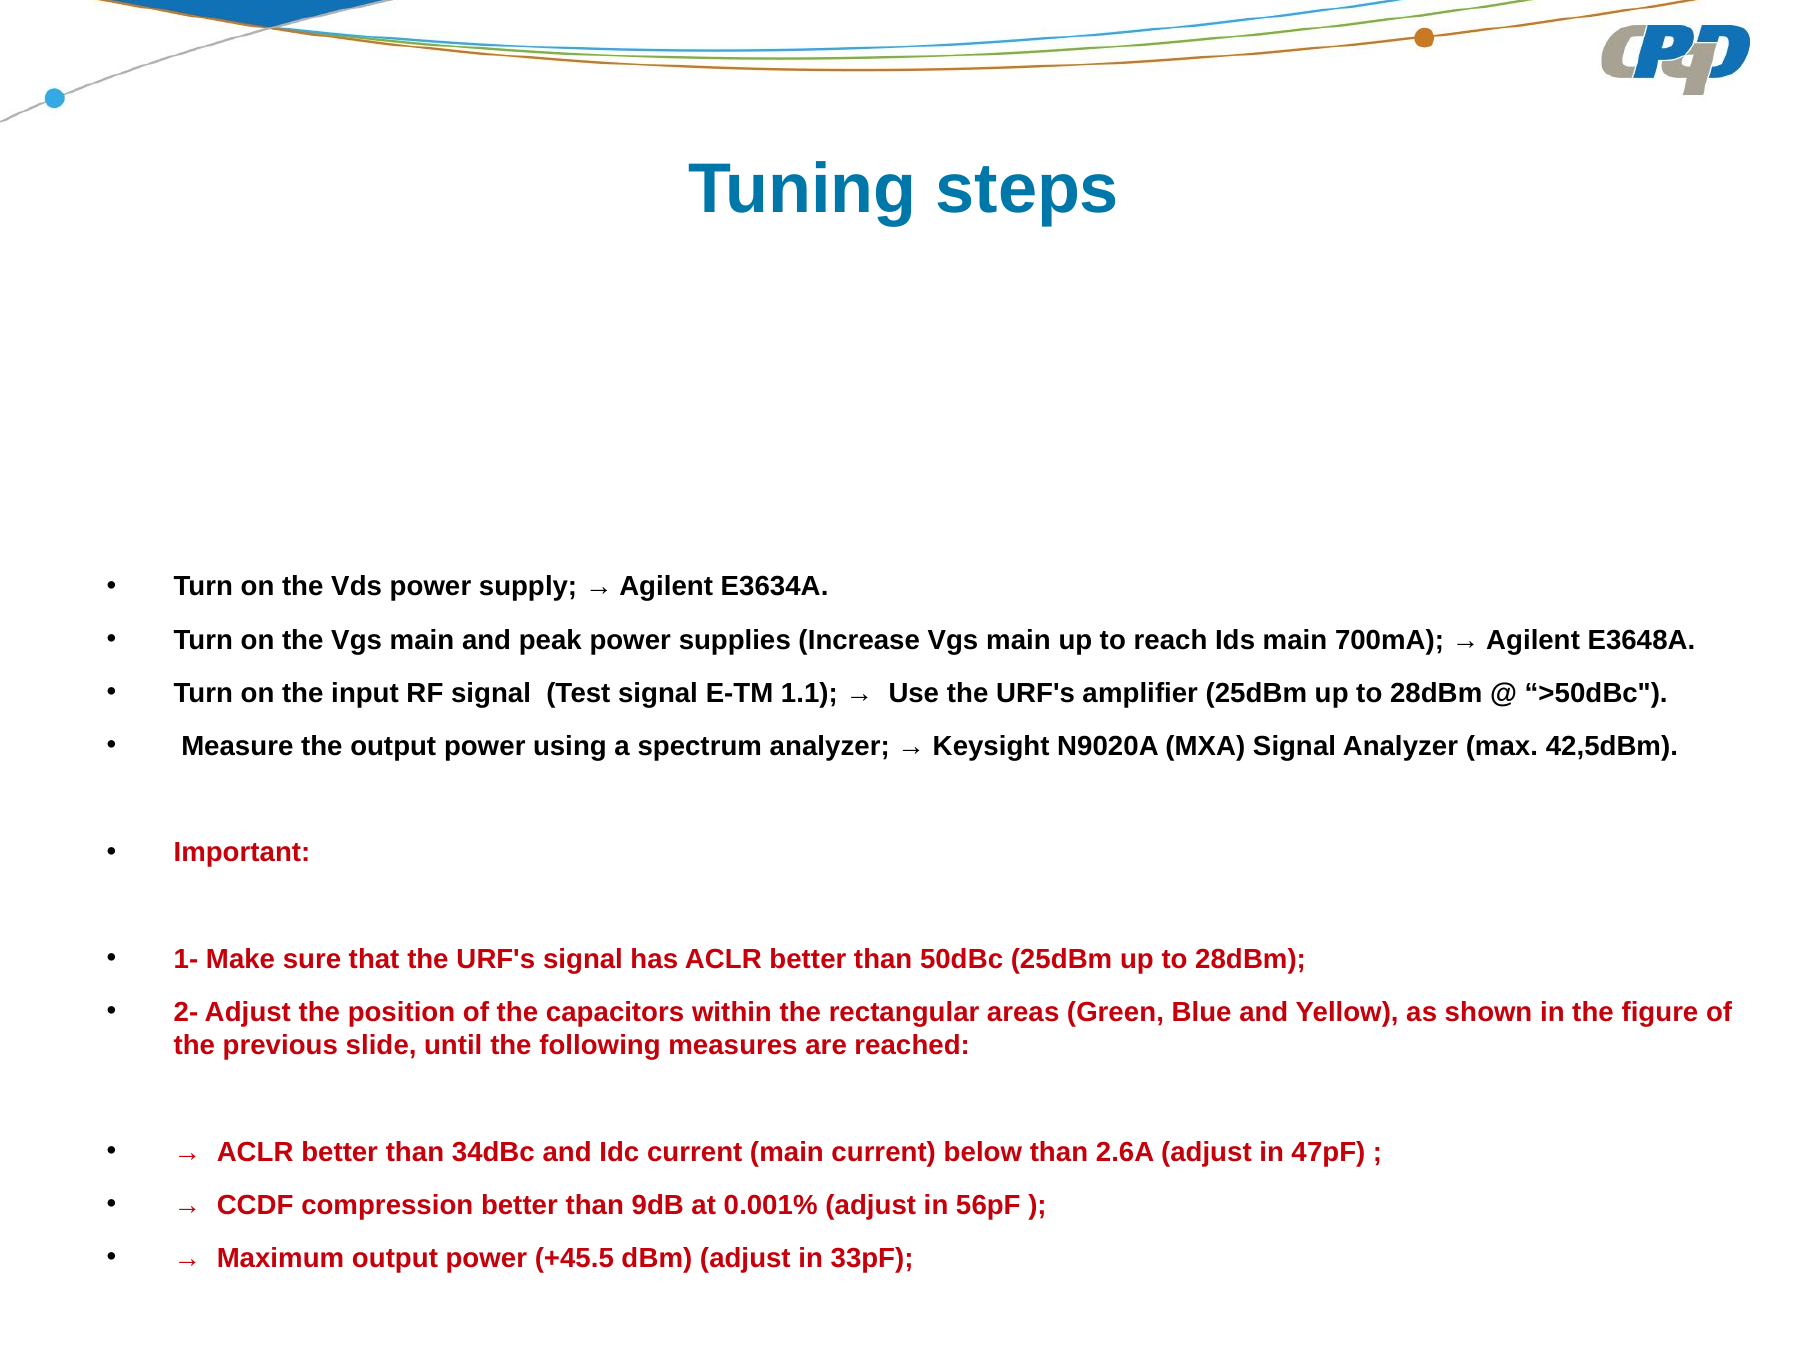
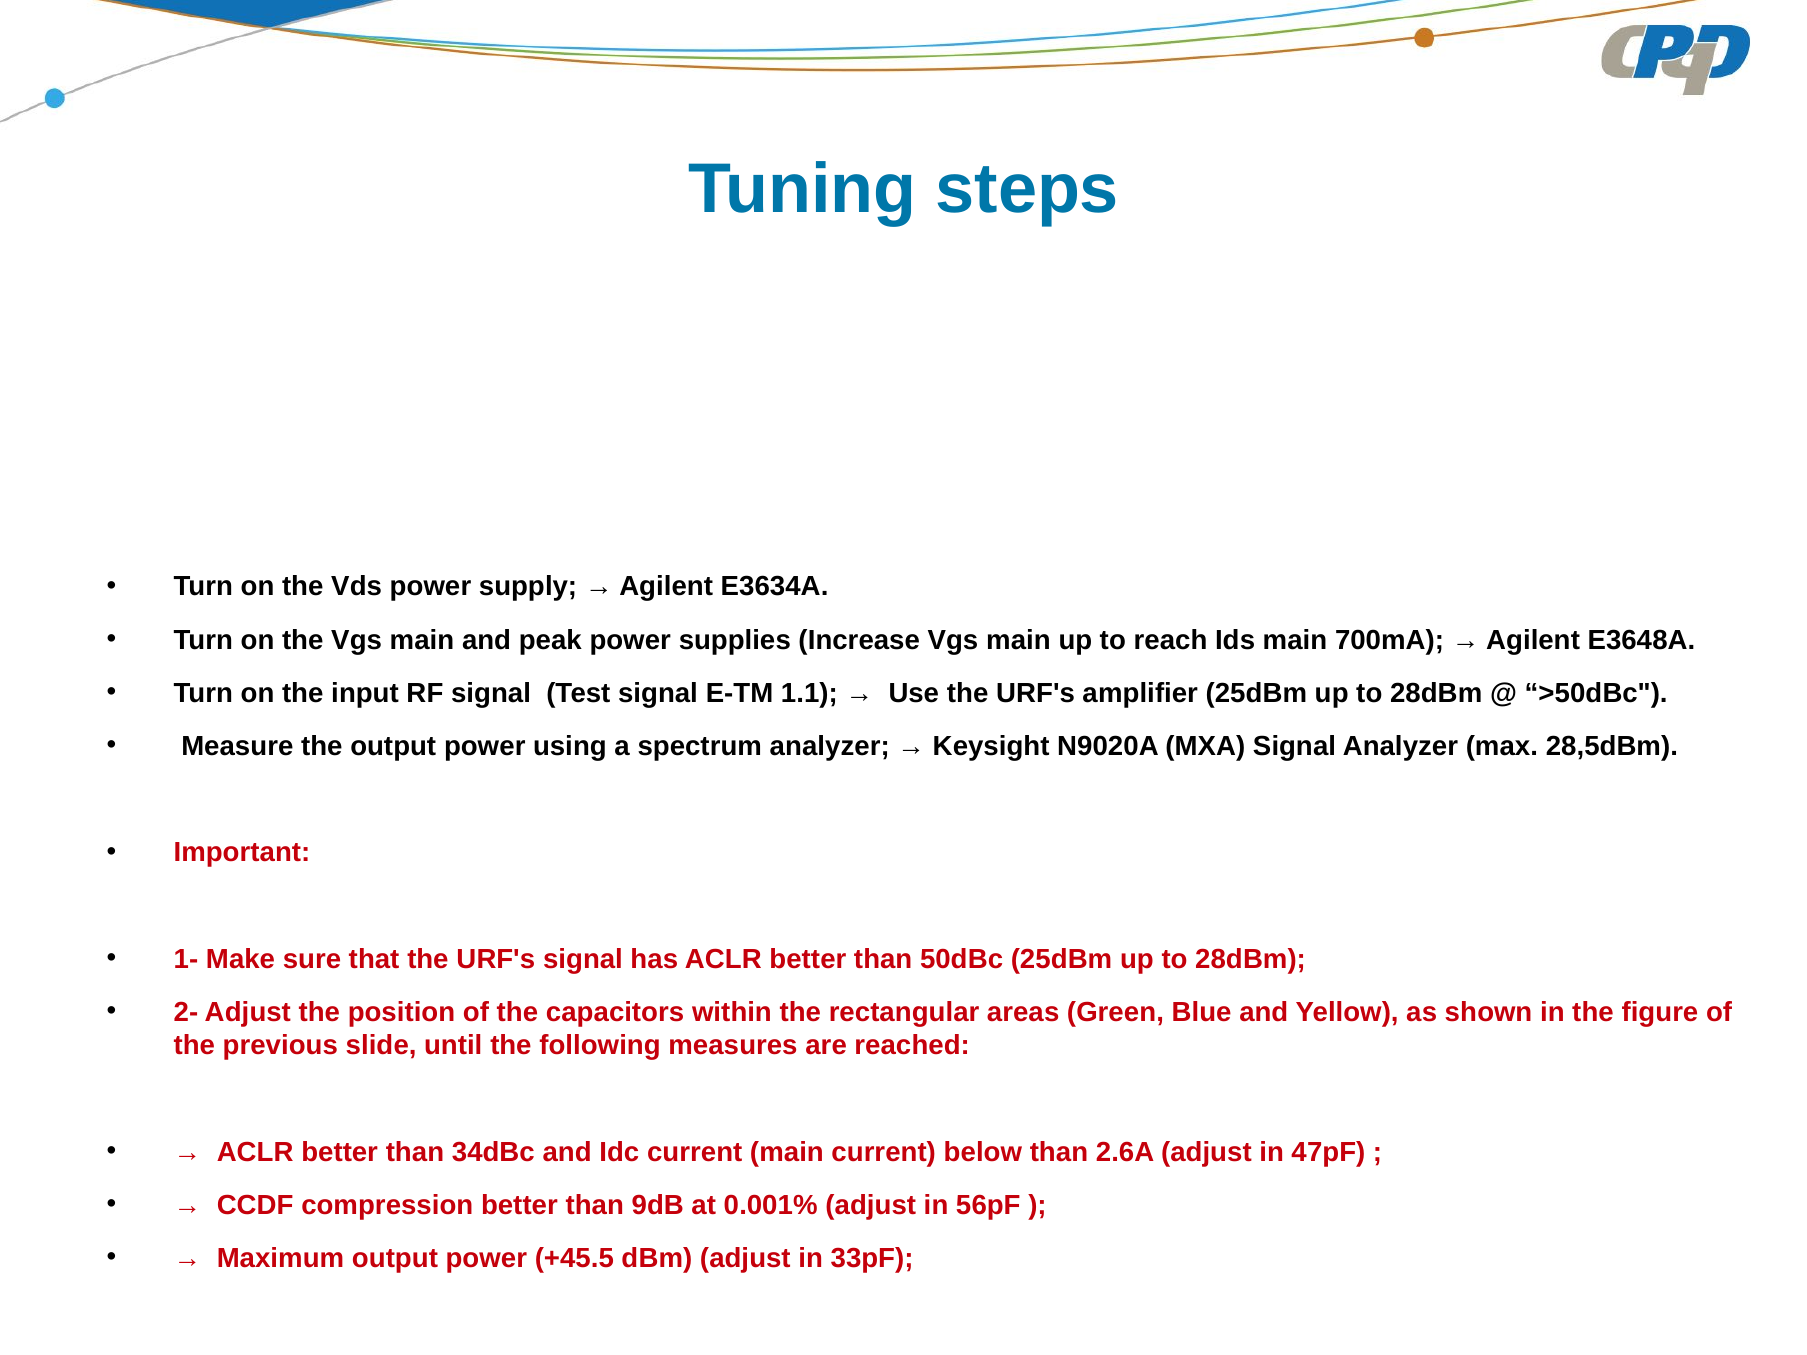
42,5dBm: 42,5dBm -> 28,5dBm
